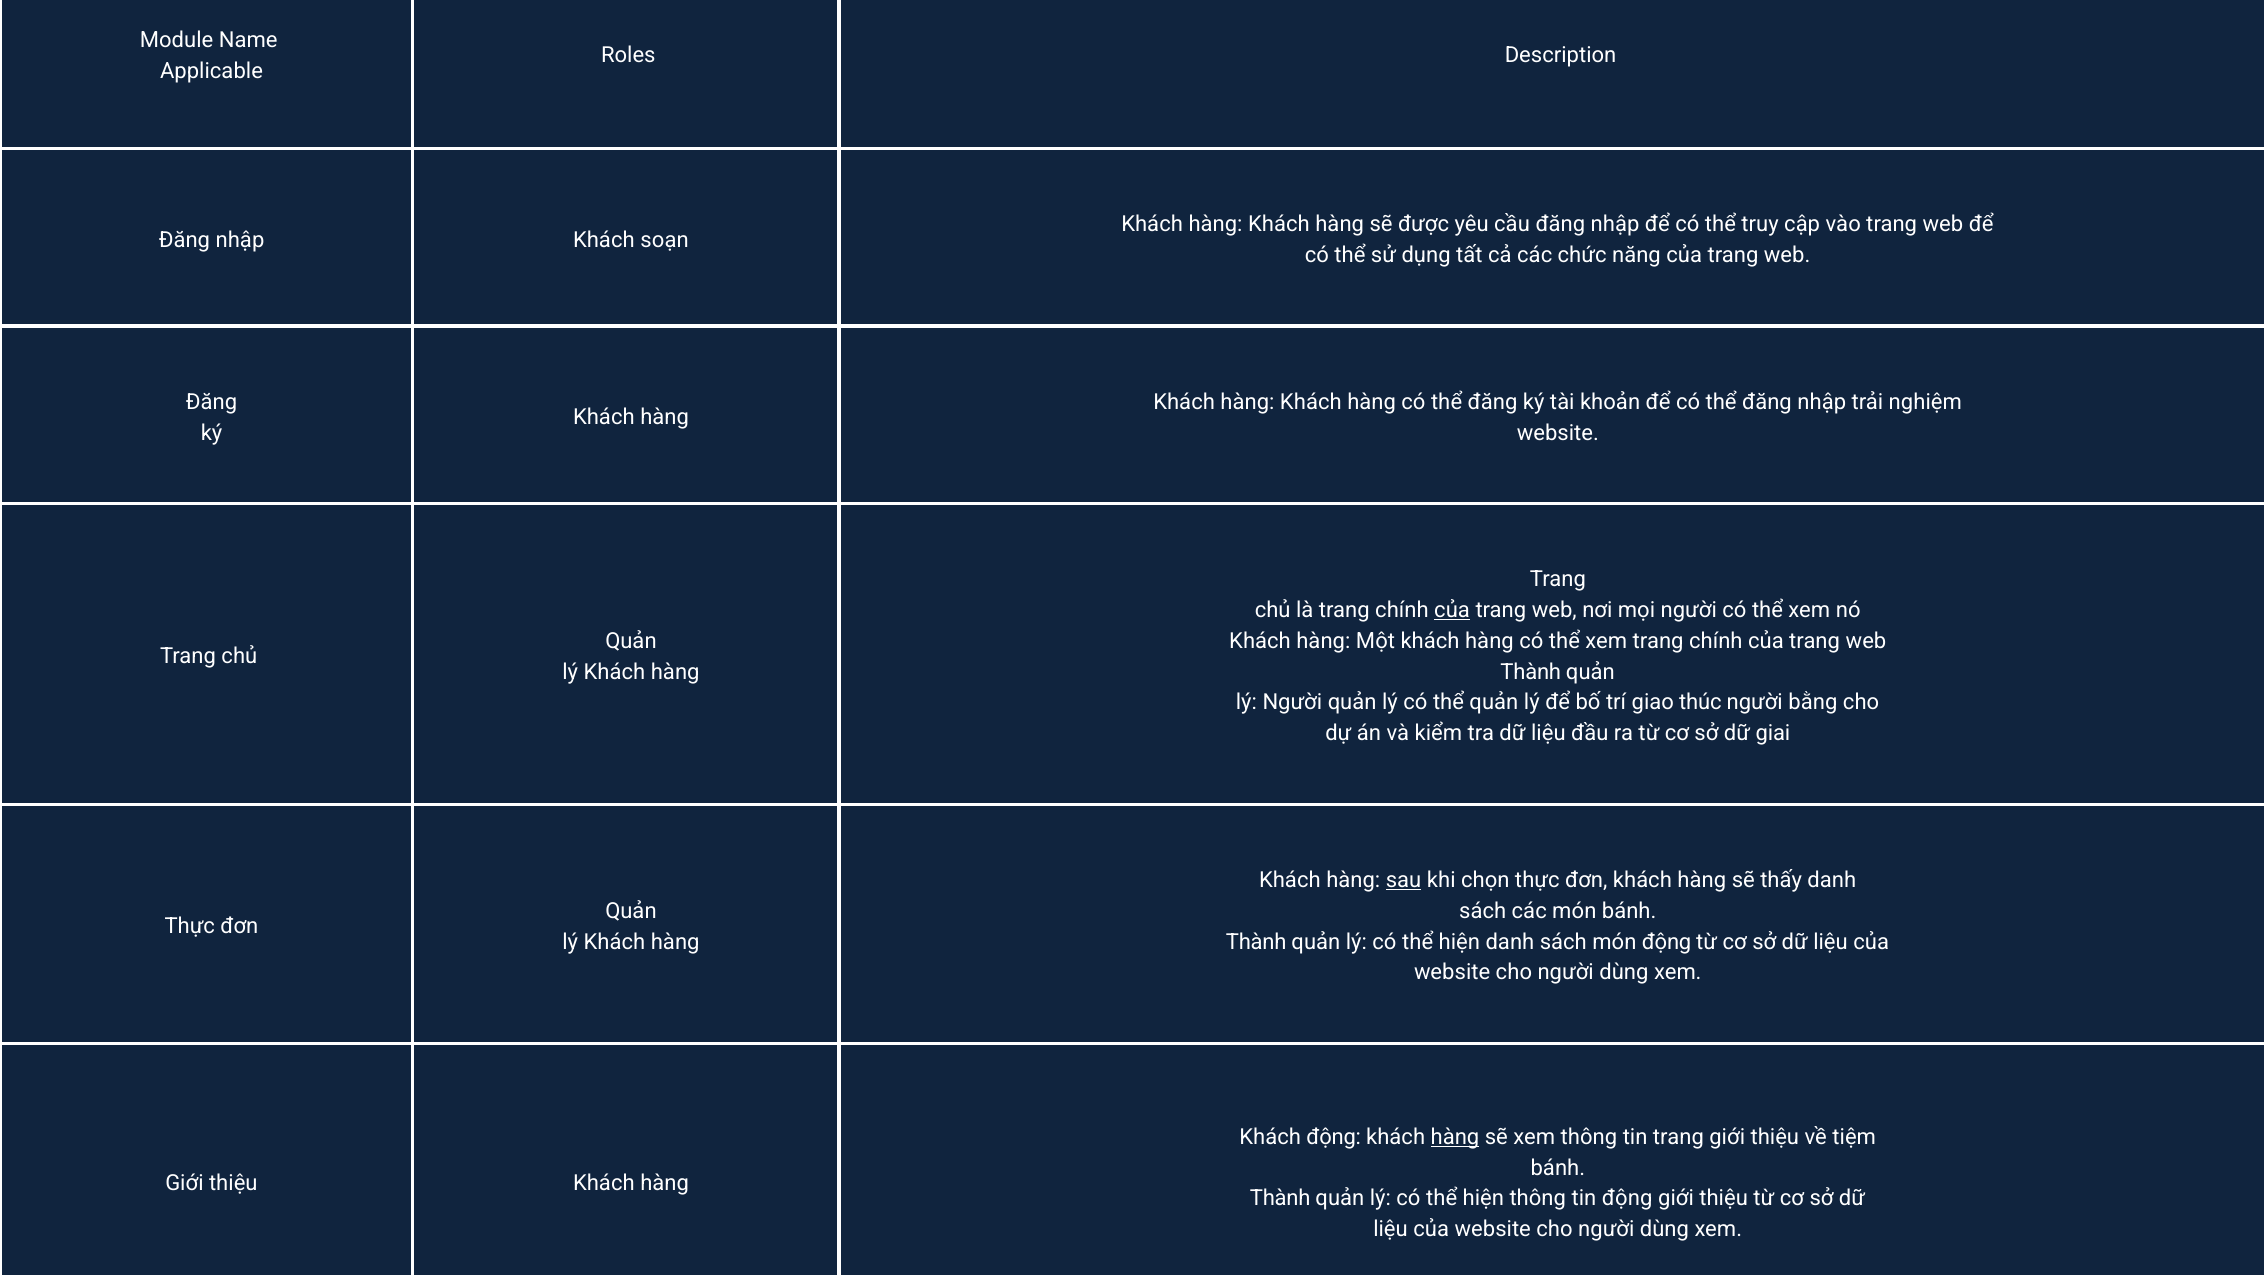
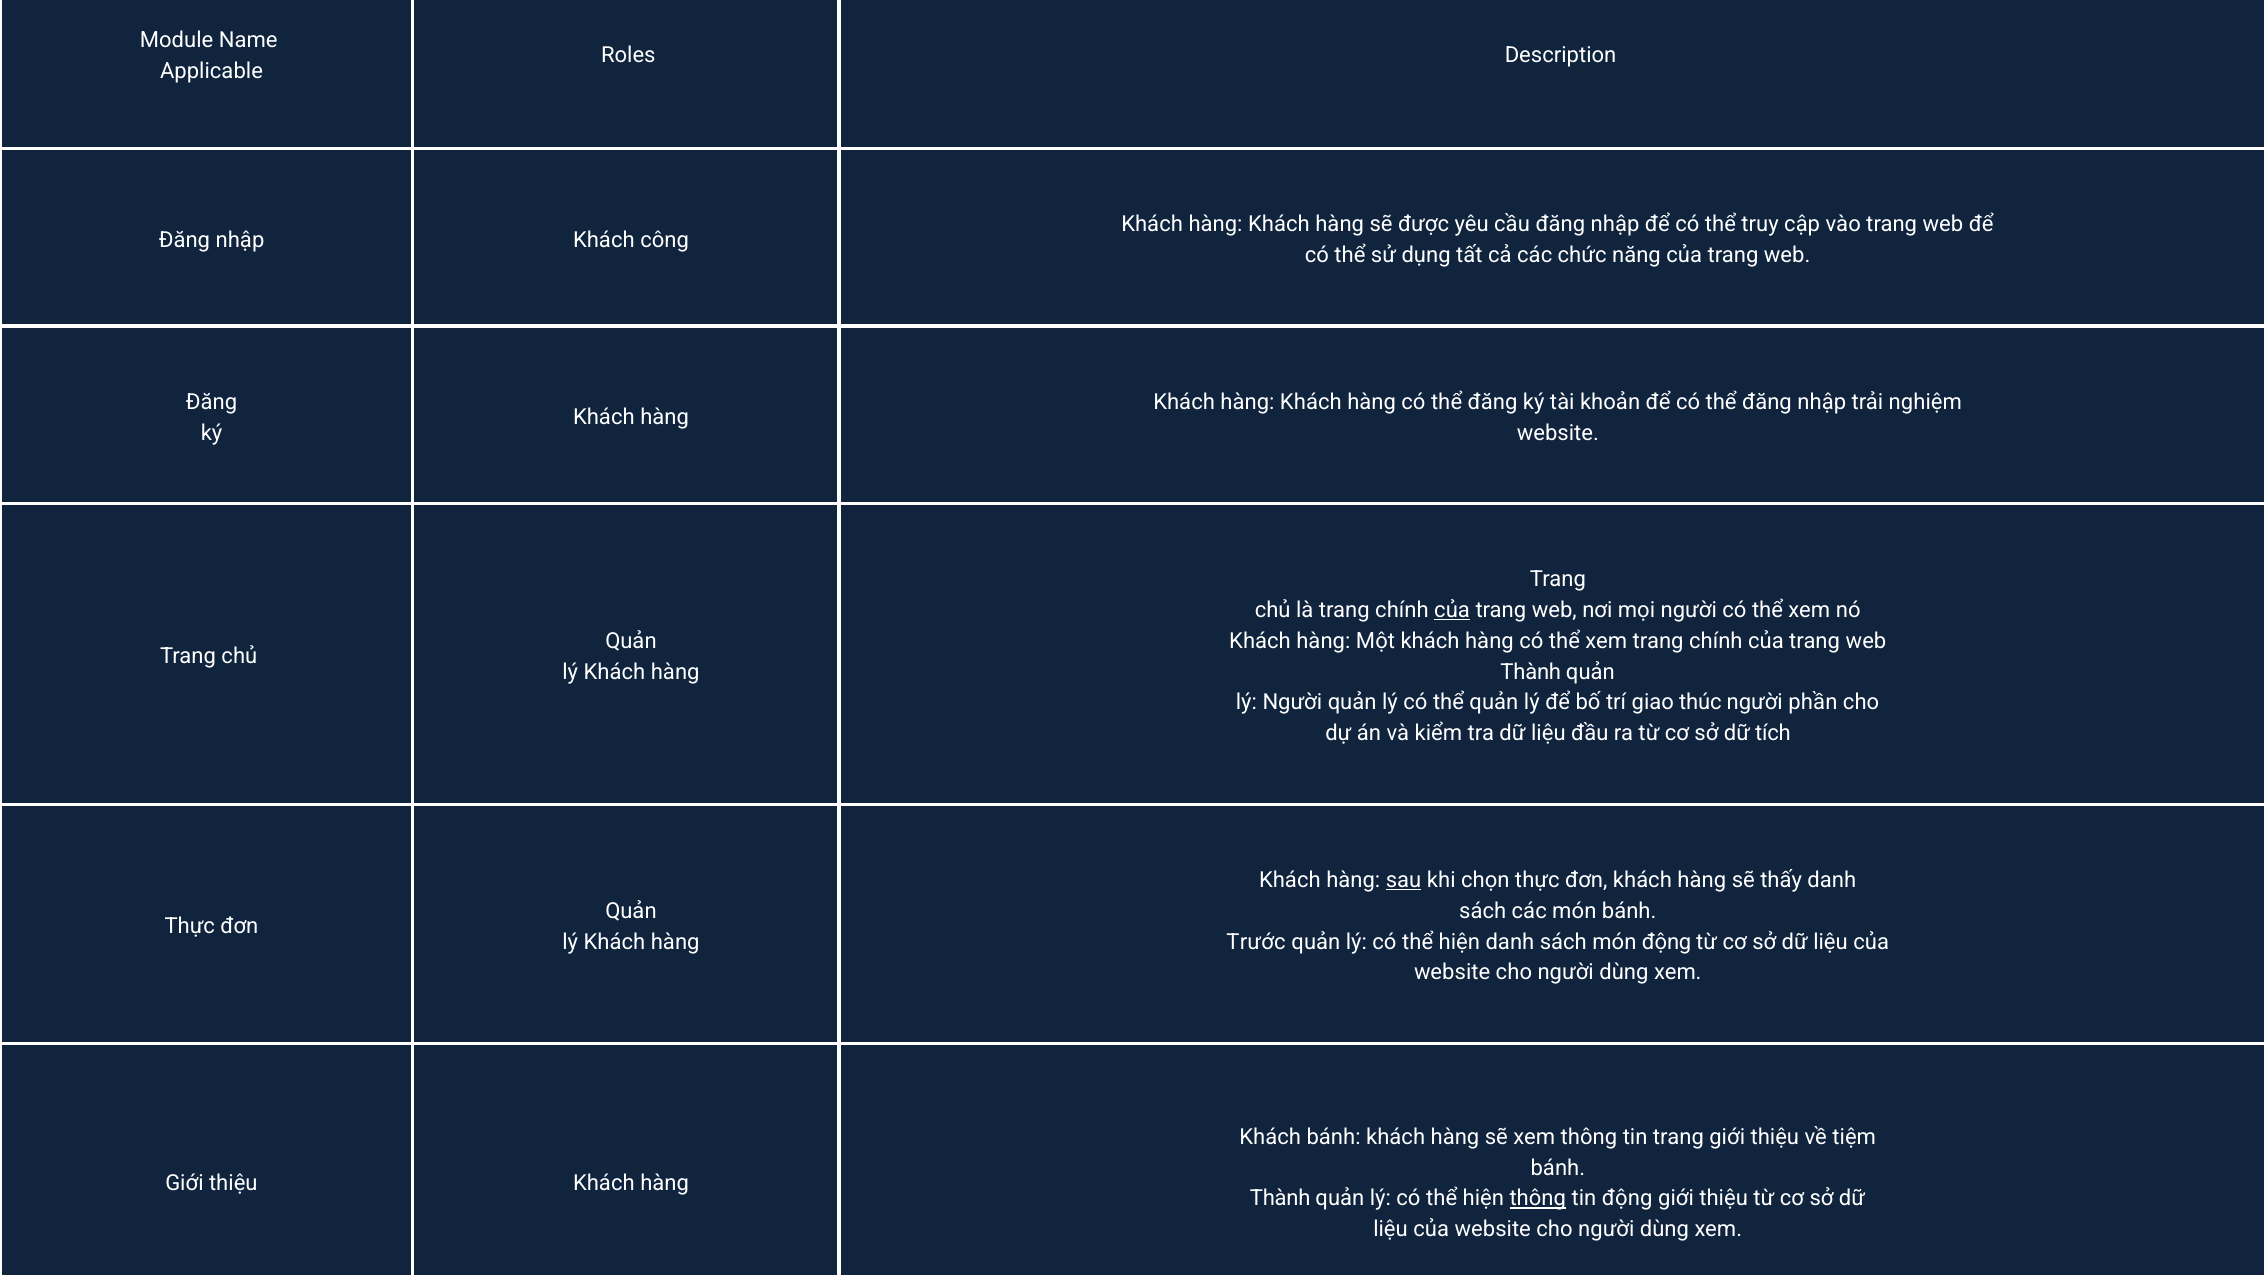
soạn: soạn -> công
bằng: bằng -> phần
giai: giai -> tích
Thành at (1256, 941): Thành -> Trước
Khách động: động -> bánh
hàng at (1455, 1137) underline: present -> none
thông at (1538, 1198) underline: none -> present
